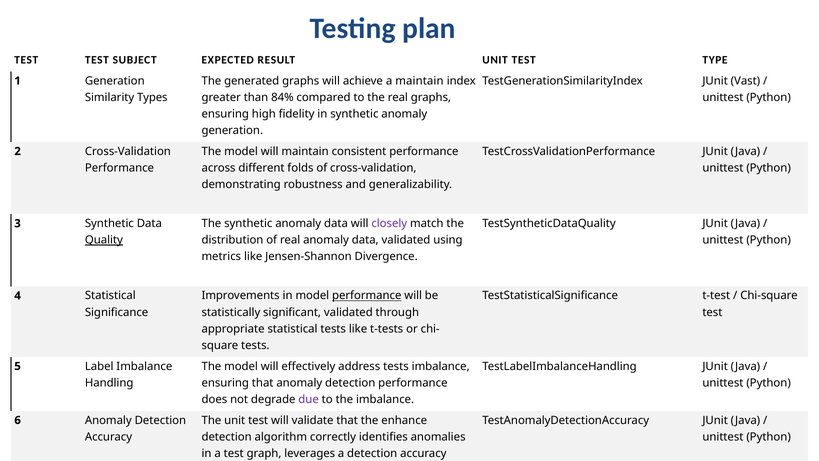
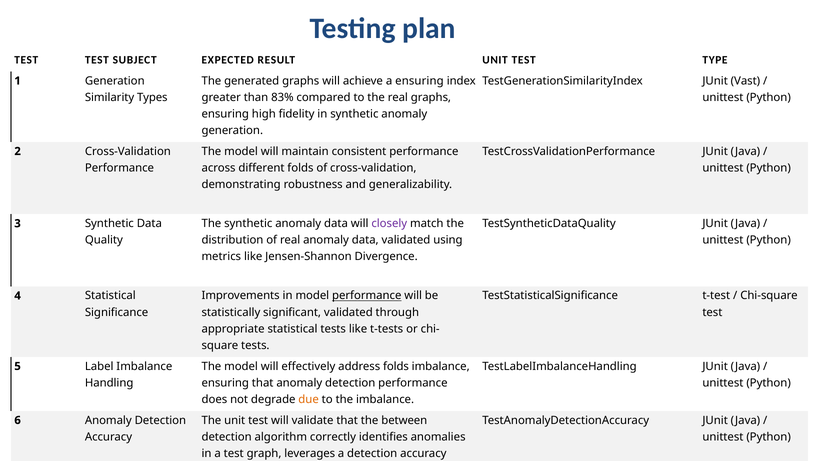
a maintain: maintain -> ensuring
84%: 84% -> 83%
Quality underline: present -> none
address tests: tests -> folds
due colour: purple -> orange
enhance: enhance -> between
